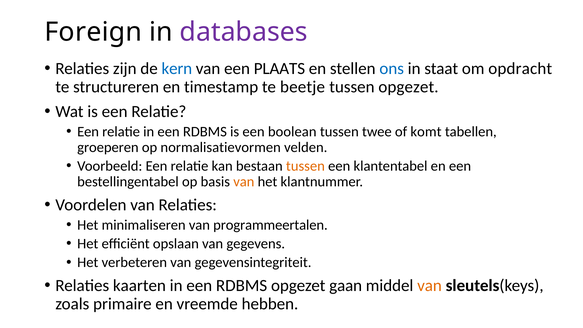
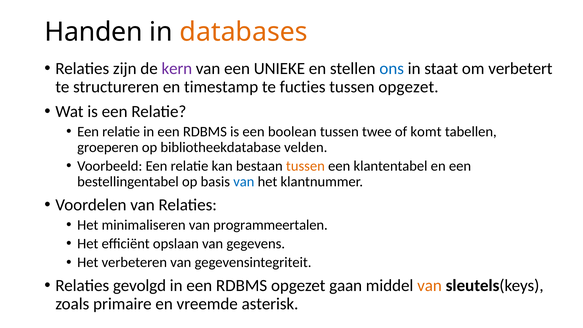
Foreign: Foreign -> Handen
databases colour: purple -> orange
kern colour: blue -> purple
PLAATS: PLAATS -> UNIEKE
opdracht: opdracht -> verbetert
beetje: beetje -> fucties
normalisatievormen: normalisatievormen -> bibliotheekdatabase
van at (244, 182) colour: orange -> blue
kaarten: kaarten -> gevolgd
hebben: hebben -> asterisk
